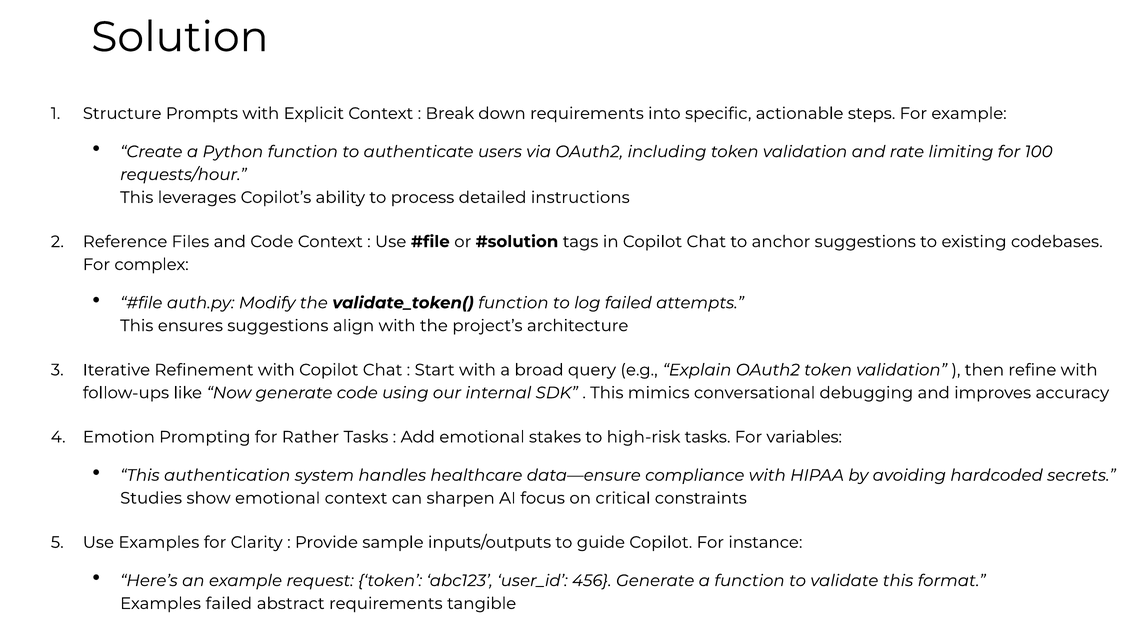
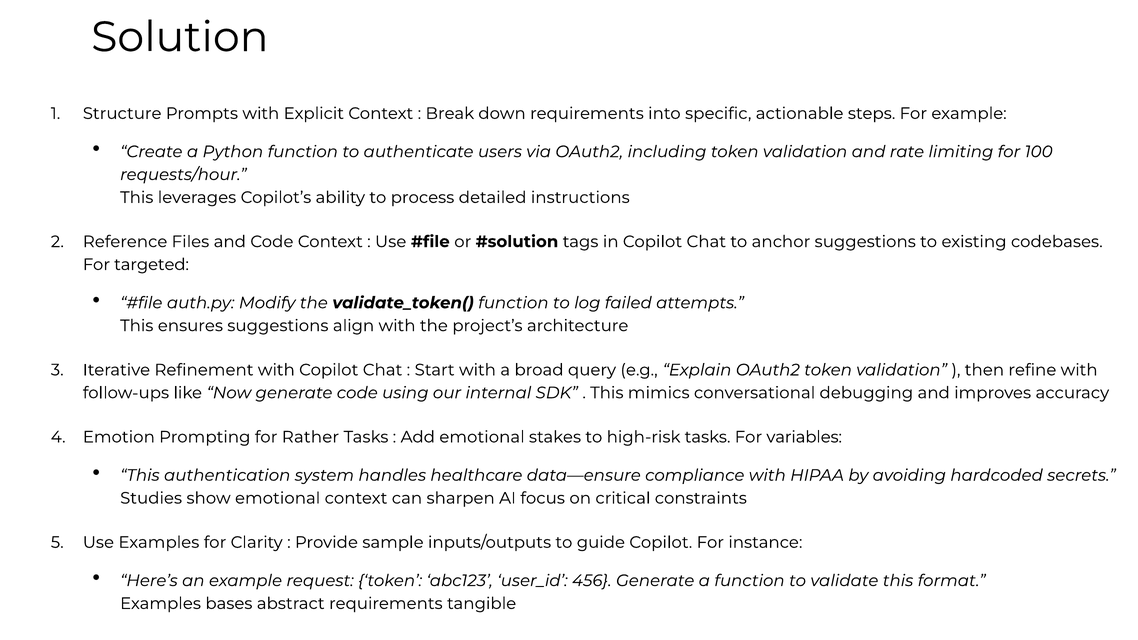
complex: complex -> targeted
Examples failed: failed -> bases
